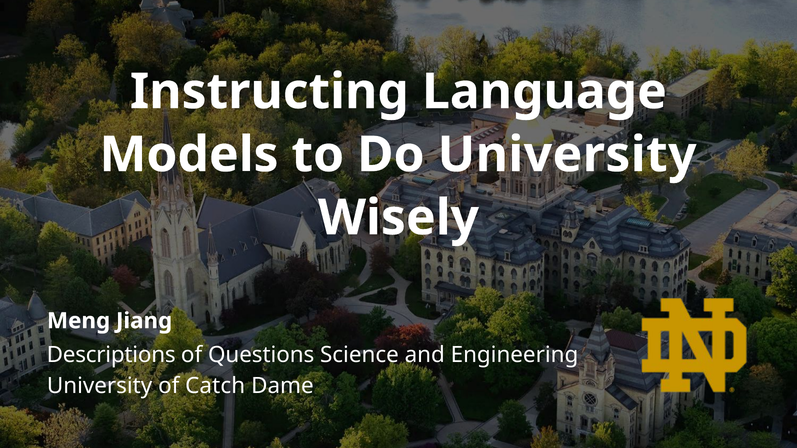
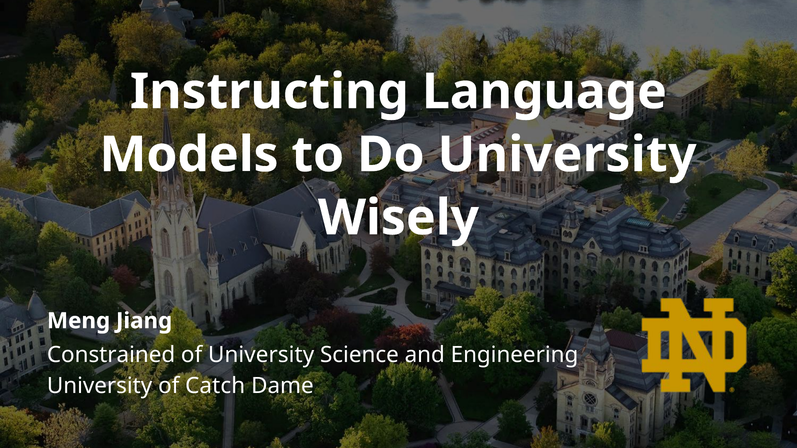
Descriptions: Descriptions -> Constrained
of Questions: Questions -> University
